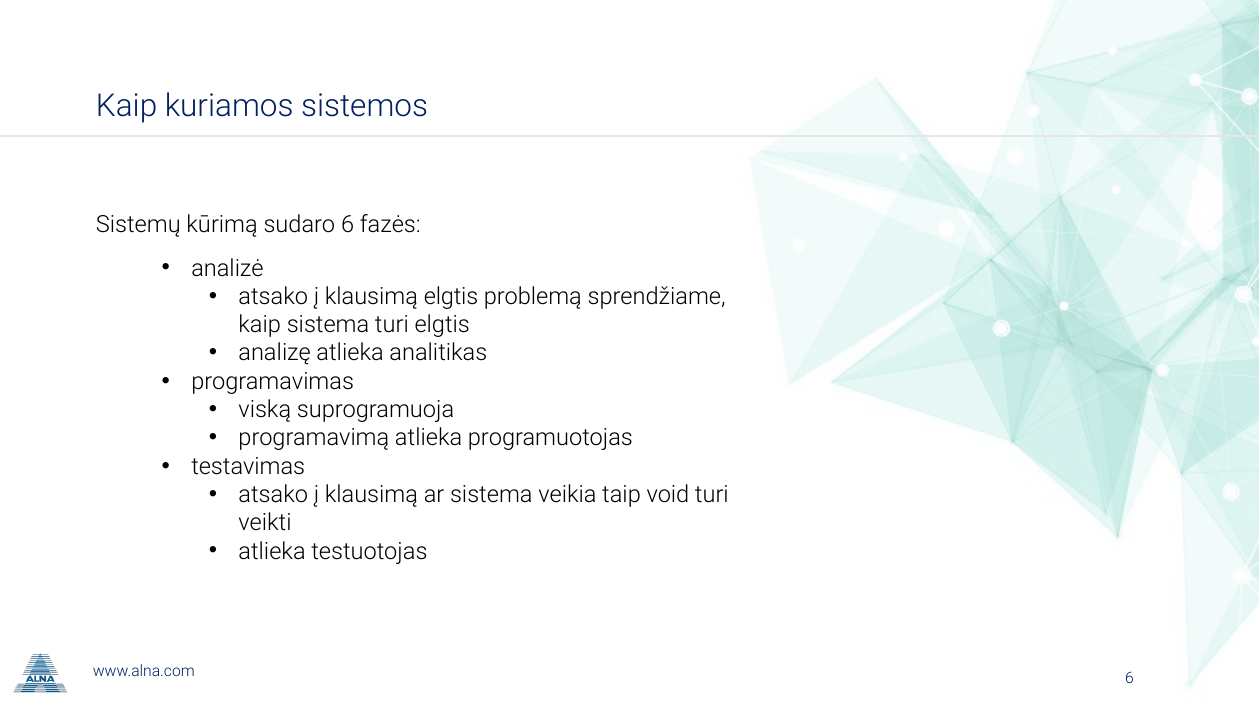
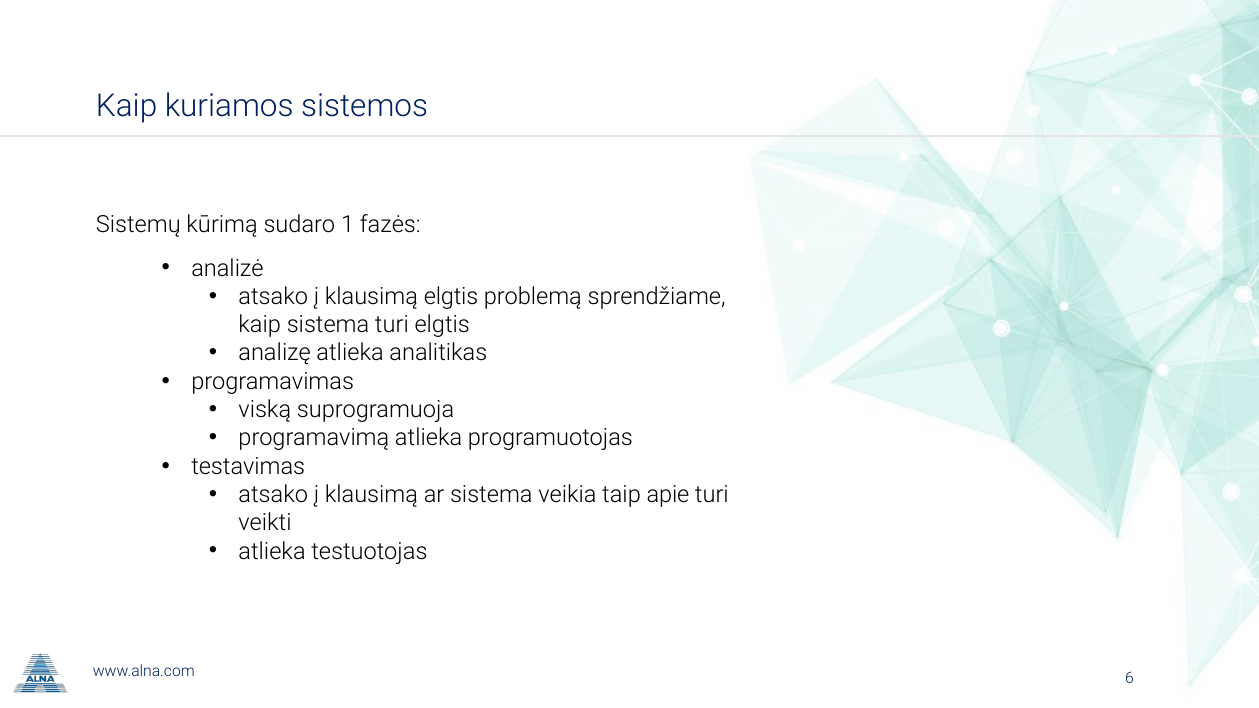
sudaro 6: 6 -> 1
void: void -> apie
